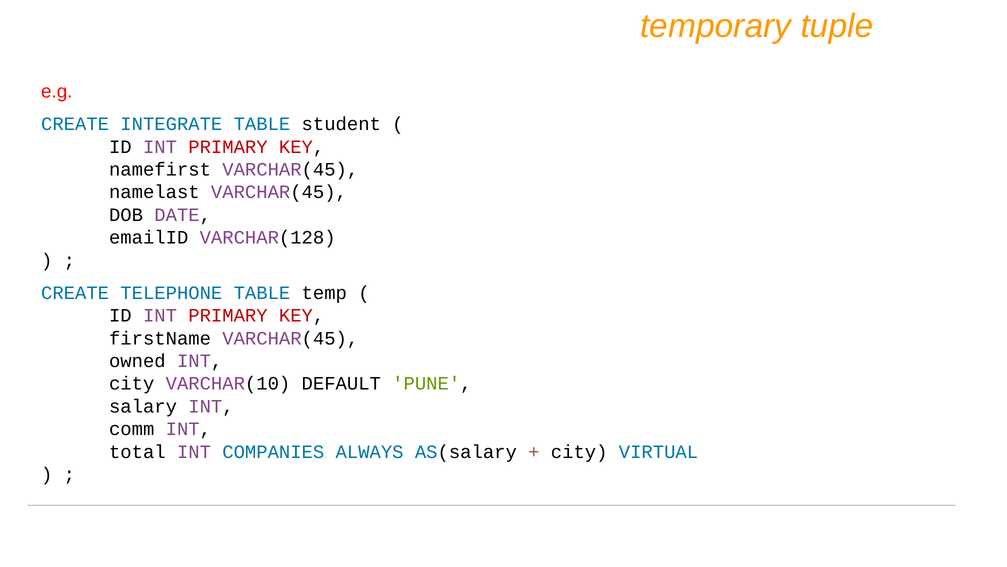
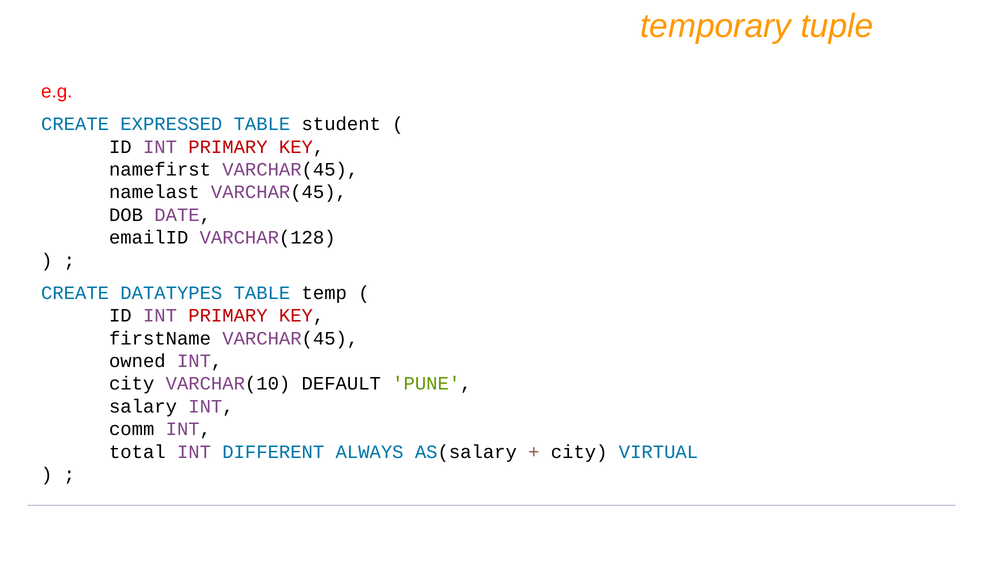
INTEGRATE: INTEGRATE -> EXPRESSED
TELEPHONE: TELEPHONE -> DATATYPES
COMPANIES: COMPANIES -> DIFFERENT
